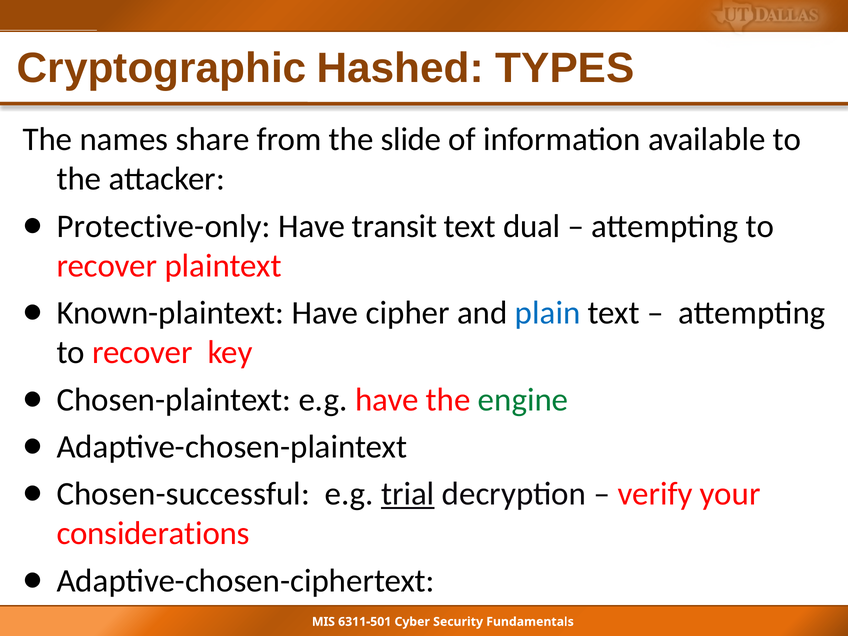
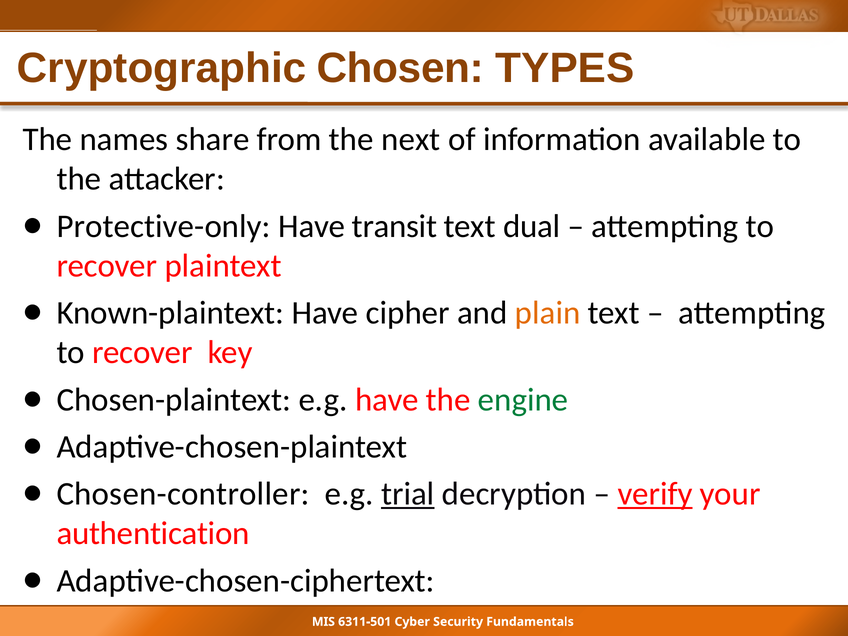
Hashed: Hashed -> Chosen
slide: slide -> next
plain colour: blue -> orange
Chosen-successful: Chosen-successful -> Chosen-controller
verify underline: none -> present
considerations: considerations -> authentication
